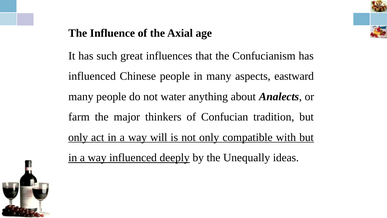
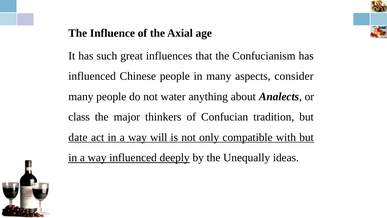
eastward: eastward -> consider
farm: farm -> class
only at (78, 137): only -> date
